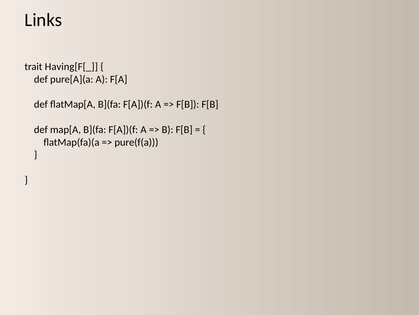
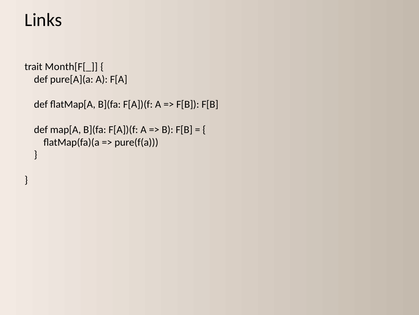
Having[F[_: Having[F[_ -> Month[F[_
